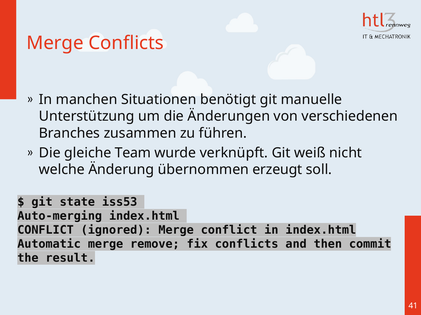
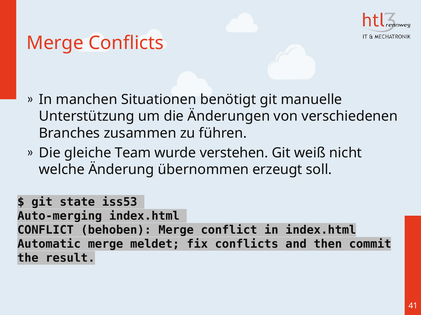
verknüpft: verknüpft -> verstehen
ignored: ignored -> behoben
remove: remove -> meldet
